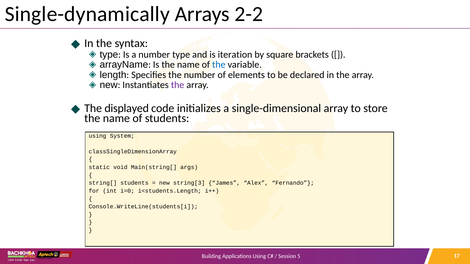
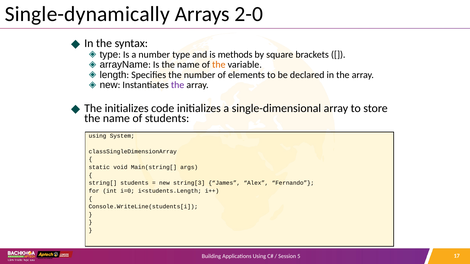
2-2: 2-2 -> 2-0
iteration: iteration -> methods
the at (219, 65) colour: blue -> orange
The displayed: displayed -> initializes
